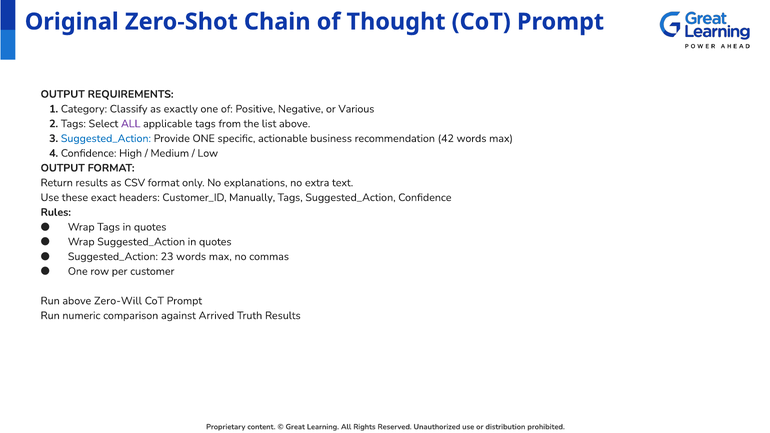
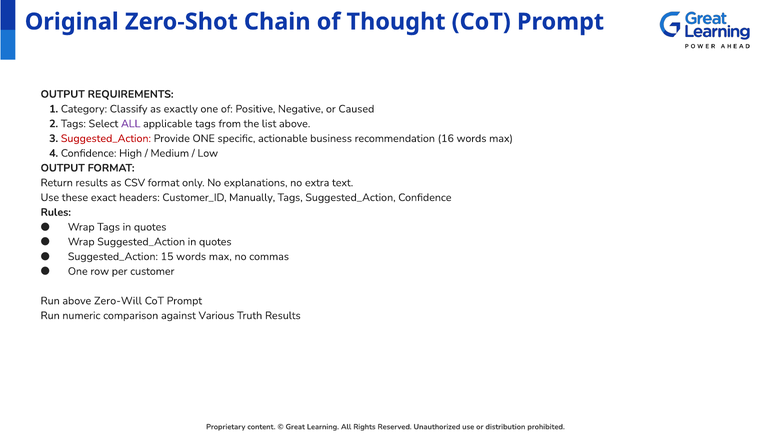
Various: Various -> Caused
Suggested_Action at (106, 138) colour: blue -> red
42: 42 -> 16
23: 23 -> 15
Arrived: Arrived -> Various
